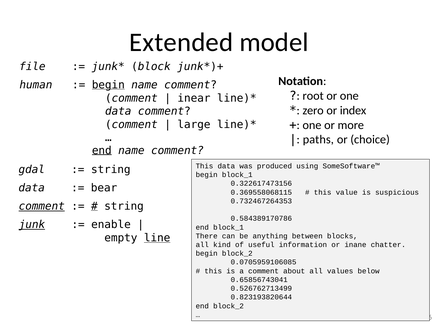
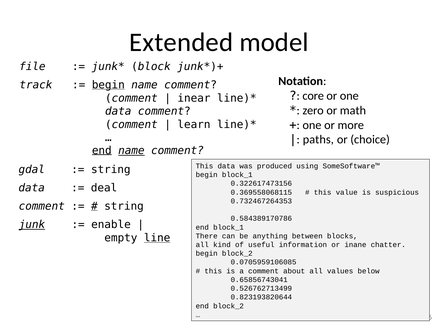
human: human -> track
root: root -> core
index: index -> math
large: large -> learn
name at (131, 151) underline: none -> present
bear: bear -> deal
comment at (42, 207) underline: present -> none
